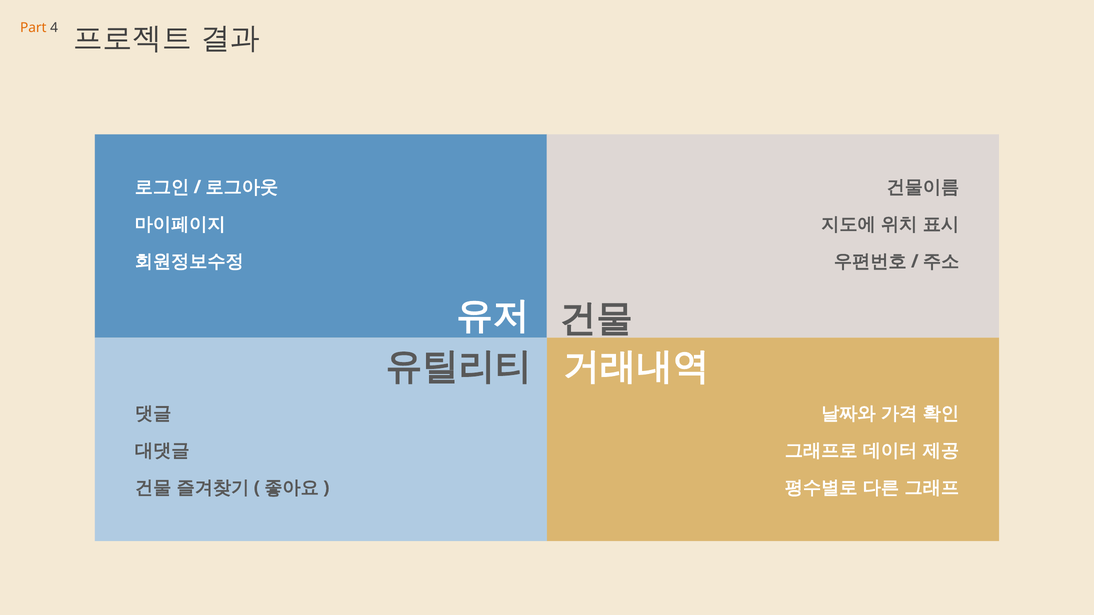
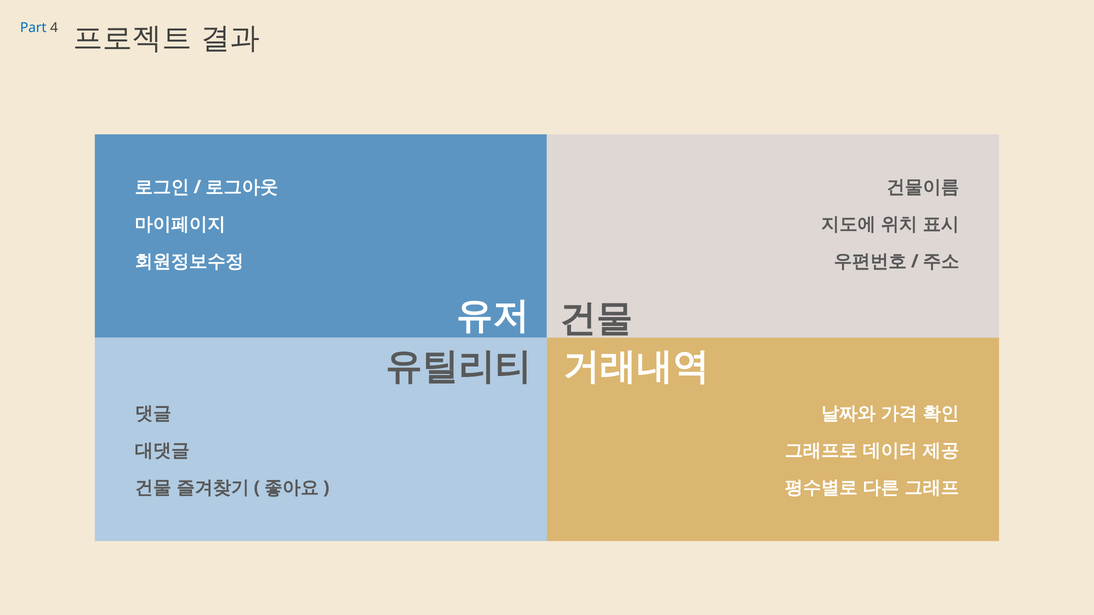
Part colour: orange -> blue
